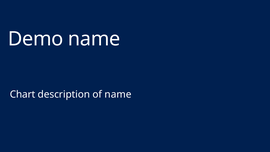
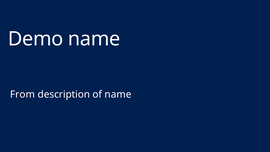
Chart: Chart -> From
